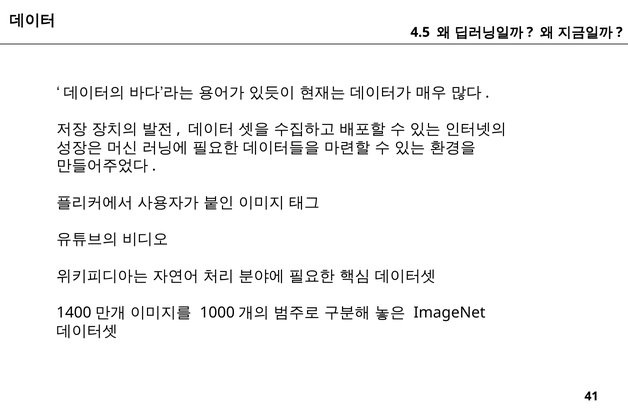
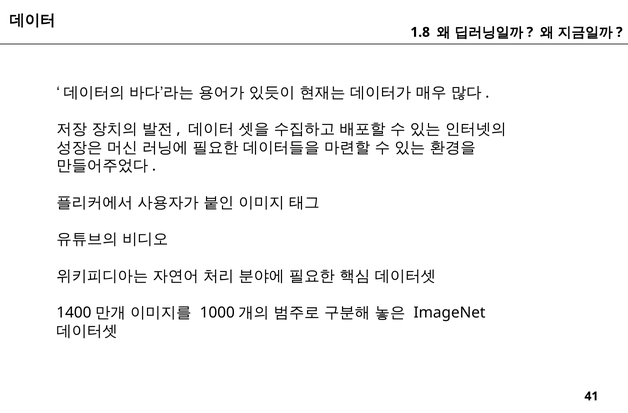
4.5: 4.5 -> 1.8
